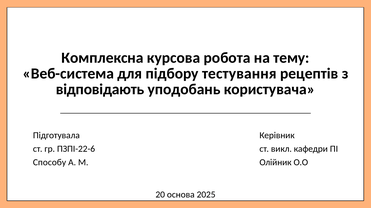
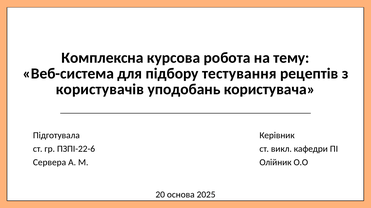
відповідають: відповідають -> користувачів
Способу: Способу -> Сервера
